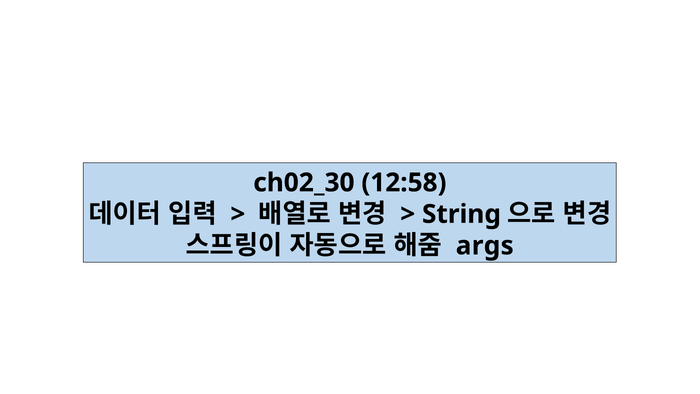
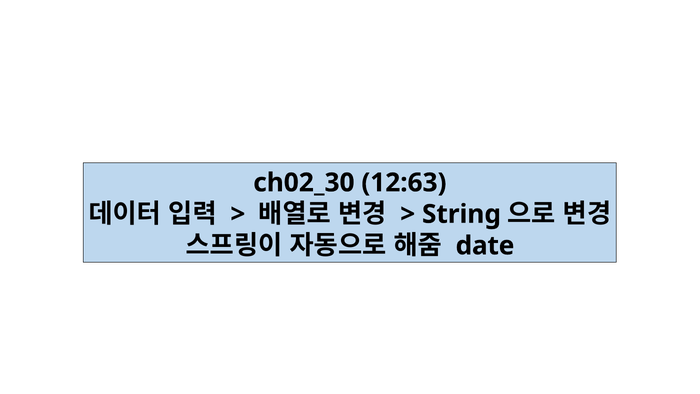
12:58: 12:58 -> 12:63
args: args -> date
